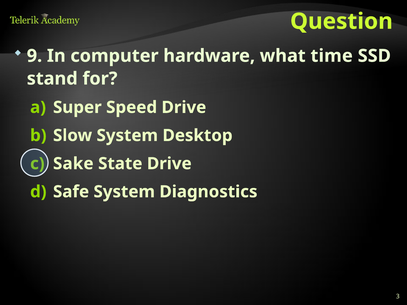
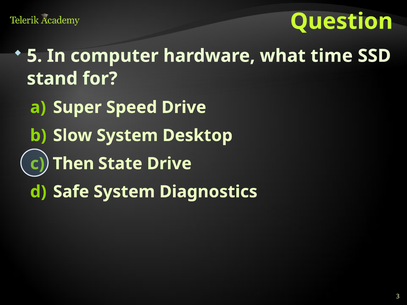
9: 9 -> 5
Sake: Sake -> Then
